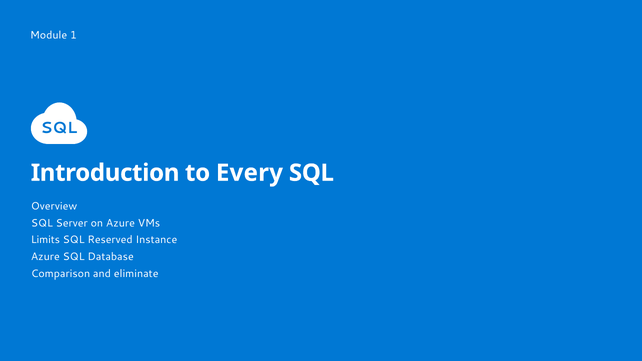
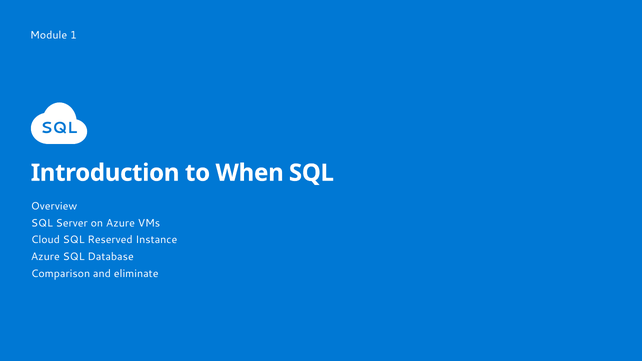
Every: Every -> When
Limits: Limits -> Cloud
